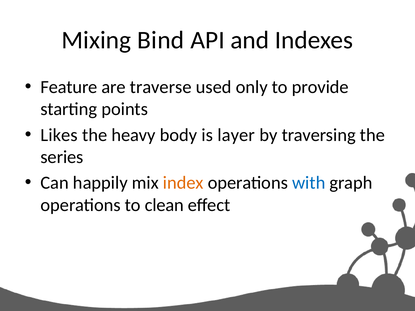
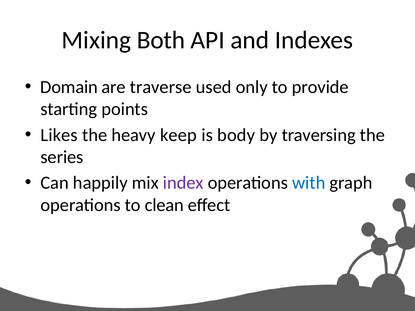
Bind: Bind -> Both
Feature: Feature -> Domain
body: body -> keep
layer: layer -> body
index colour: orange -> purple
